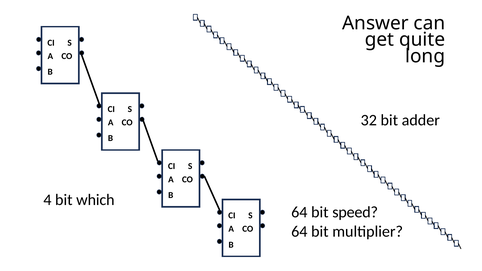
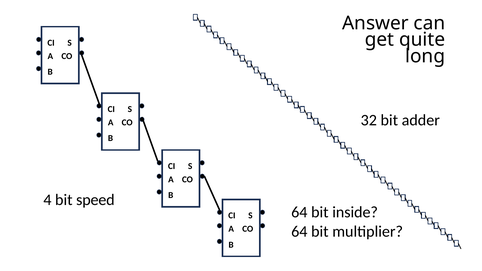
which: which -> speed
speed: speed -> inside
